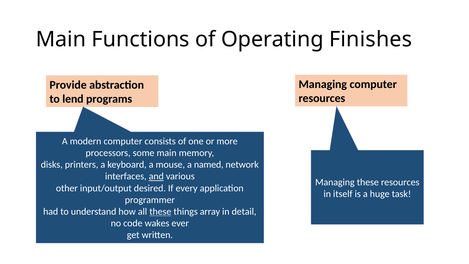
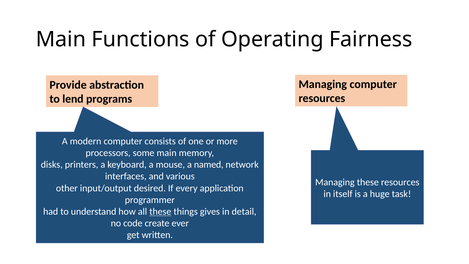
Finishes: Finishes -> Fairness
and underline: present -> none
array: array -> gives
wakes: wakes -> create
